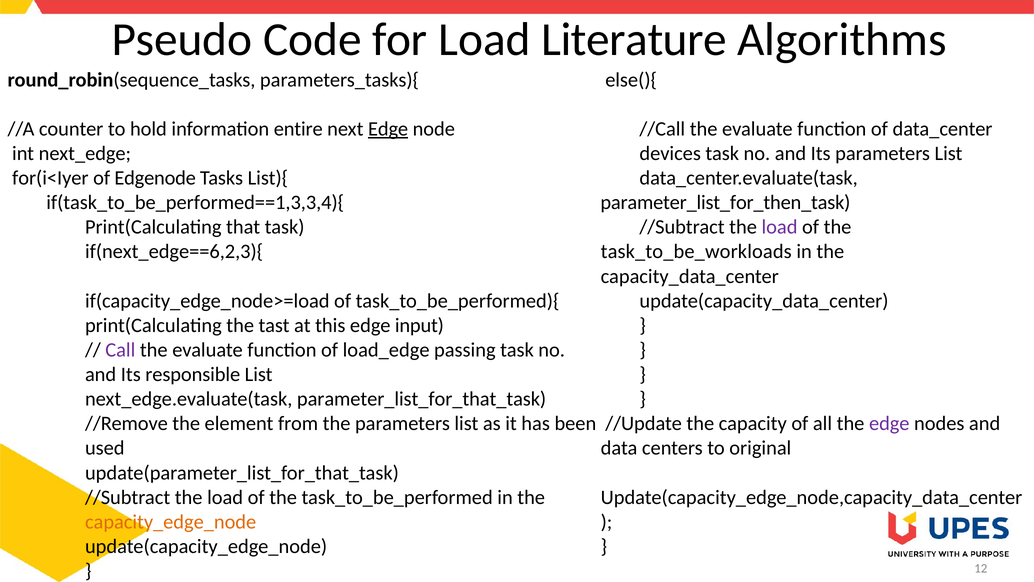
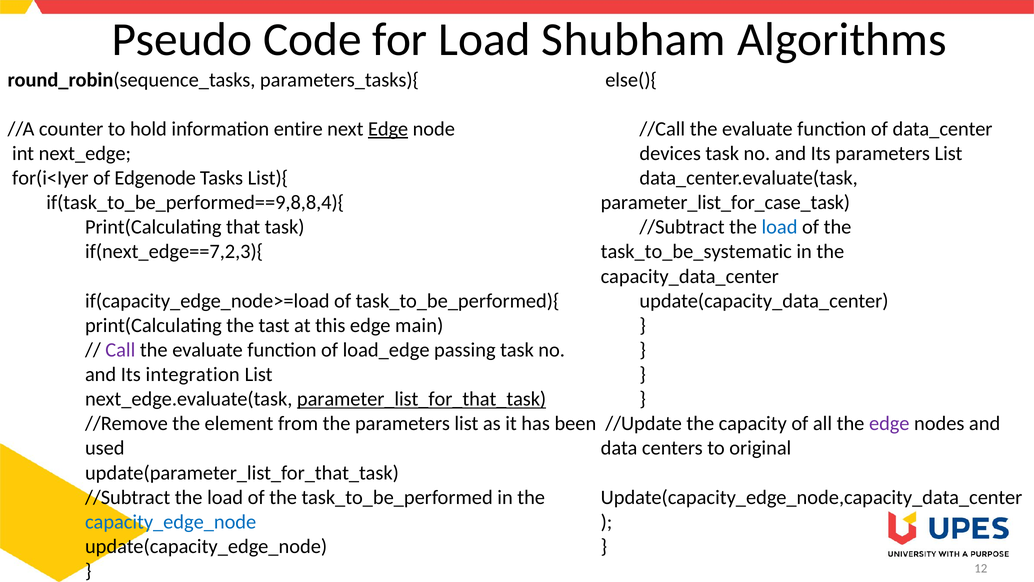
Literature: Literature -> Shubham
if(task_to_be_performed==1,3,3,4){: if(task_to_be_performed==1,3,3,4){ -> if(task_to_be_performed==9,8,8,4){
parameter_list_for_then_task: parameter_list_for_then_task -> parameter_list_for_case_task
load at (780, 227) colour: purple -> blue
if(next_edge==6,2,3){: if(next_edge==6,2,3){ -> if(next_edge==7,2,3){
task_to_be_workloads: task_to_be_workloads -> task_to_be_systematic
input: input -> main
responsible: responsible -> integration
parameter_list_for_that_task underline: none -> present
capacity_edge_node colour: orange -> blue
